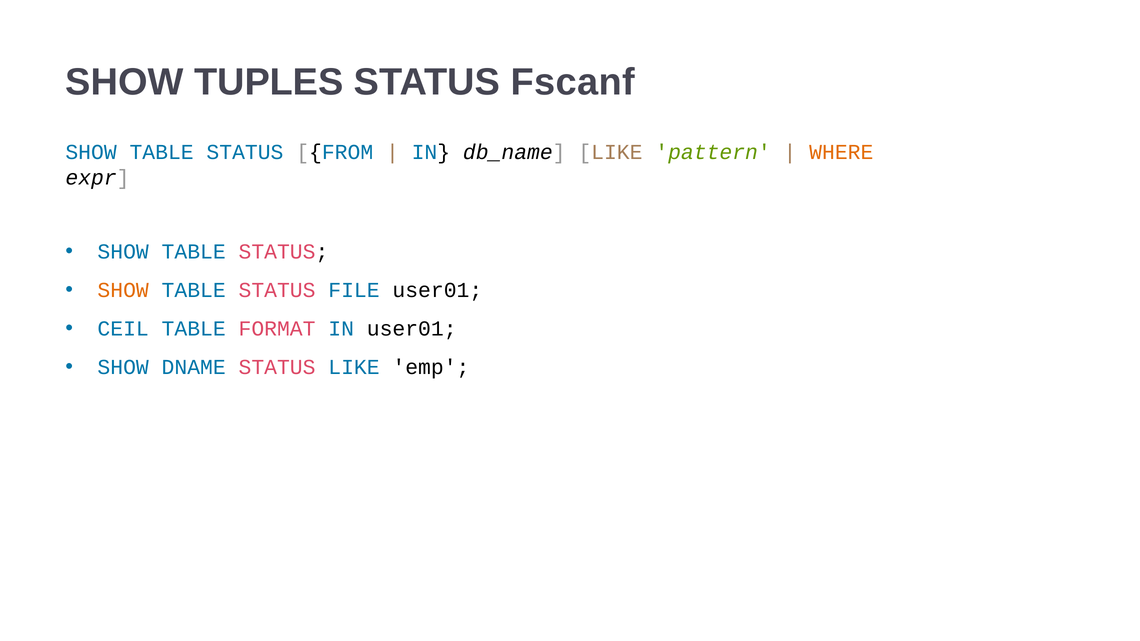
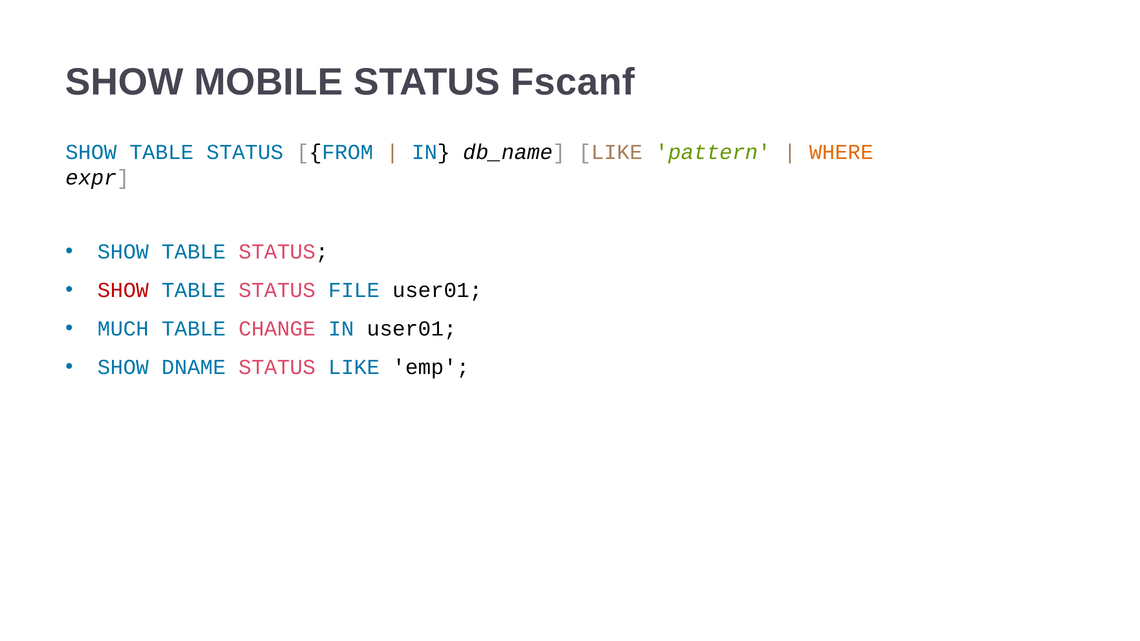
TUPLES: TUPLES -> MOBILE
SHOW at (123, 291) colour: orange -> red
CEIL: CEIL -> MUCH
FORMAT: FORMAT -> CHANGE
